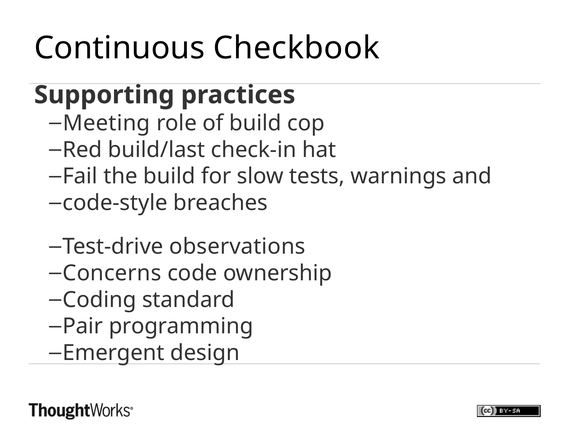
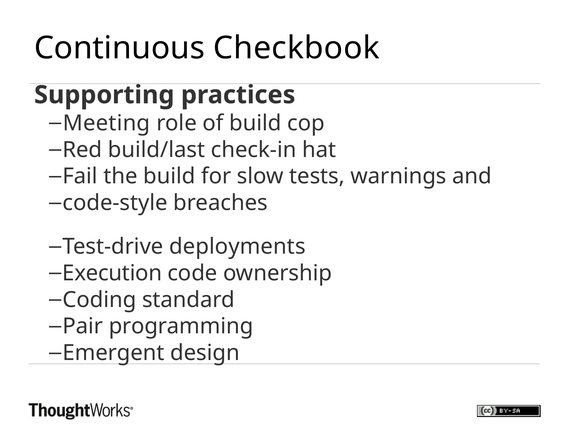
observations: observations -> deployments
Concerns: Concerns -> Execution
